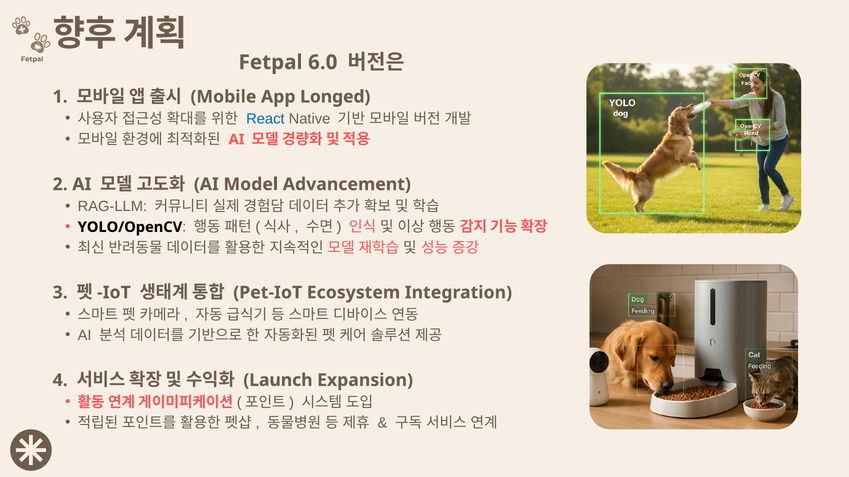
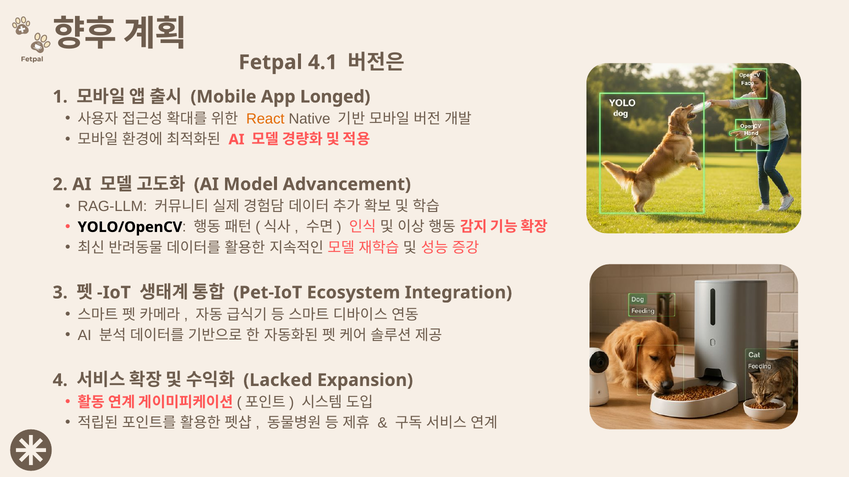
6.0: 6.0 -> 4.1
React colour: blue -> orange
Launch: Launch -> Lacked
